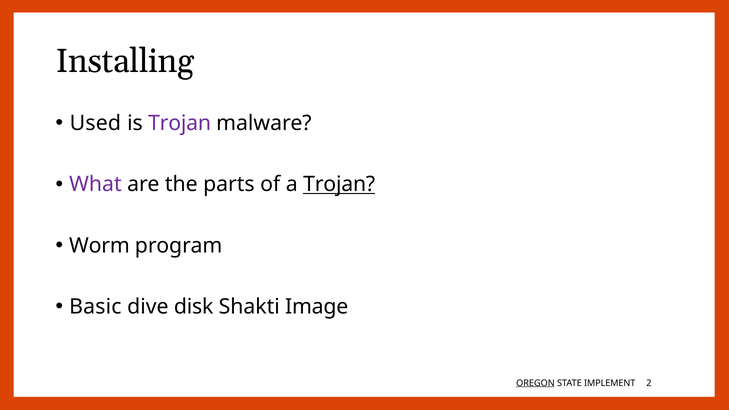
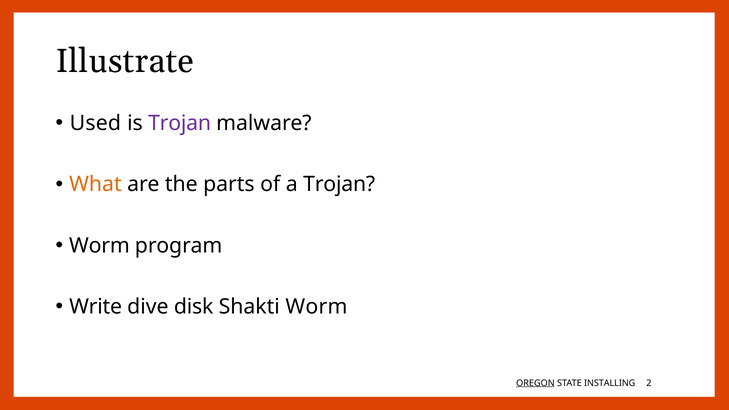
Installing: Installing -> Illustrate
What colour: purple -> orange
Trojan at (339, 184) underline: present -> none
Basic: Basic -> Write
Shakti Image: Image -> Worm
IMPLEMENT: IMPLEMENT -> INSTALLING
